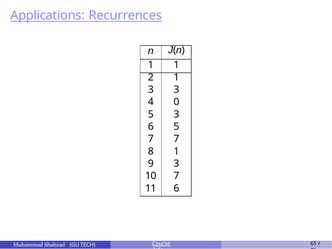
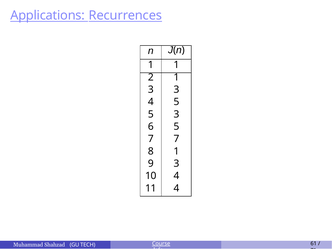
4 0: 0 -> 5
10 7: 7 -> 4
11 6: 6 -> 4
